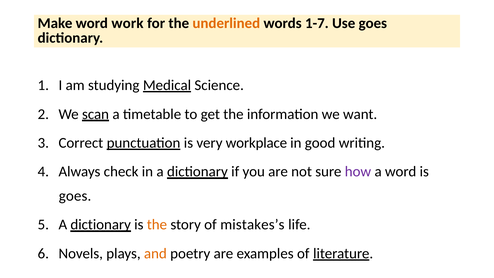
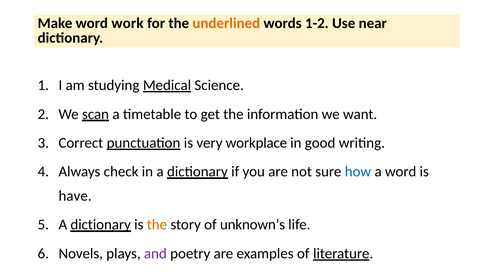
1-7: 1-7 -> 1-2
Use goes: goes -> near
how colour: purple -> blue
goes at (75, 196): goes -> have
mistakes’s: mistakes’s -> unknown’s
and colour: orange -> purple
